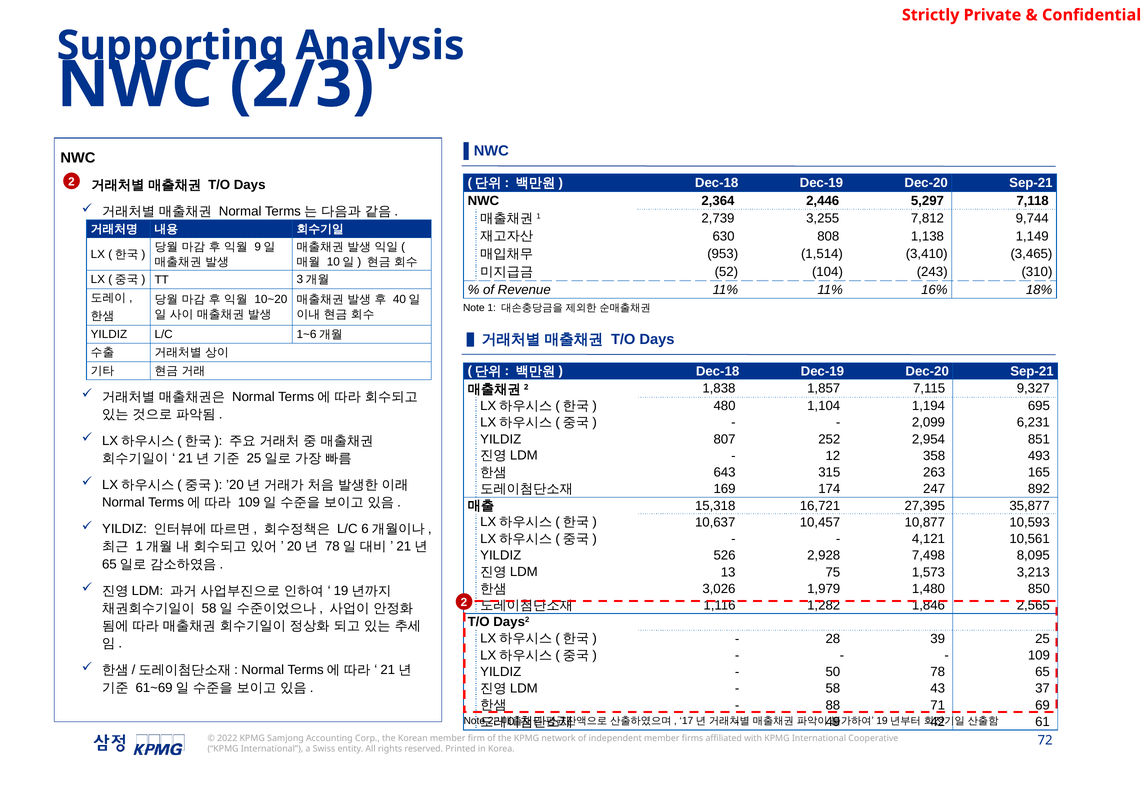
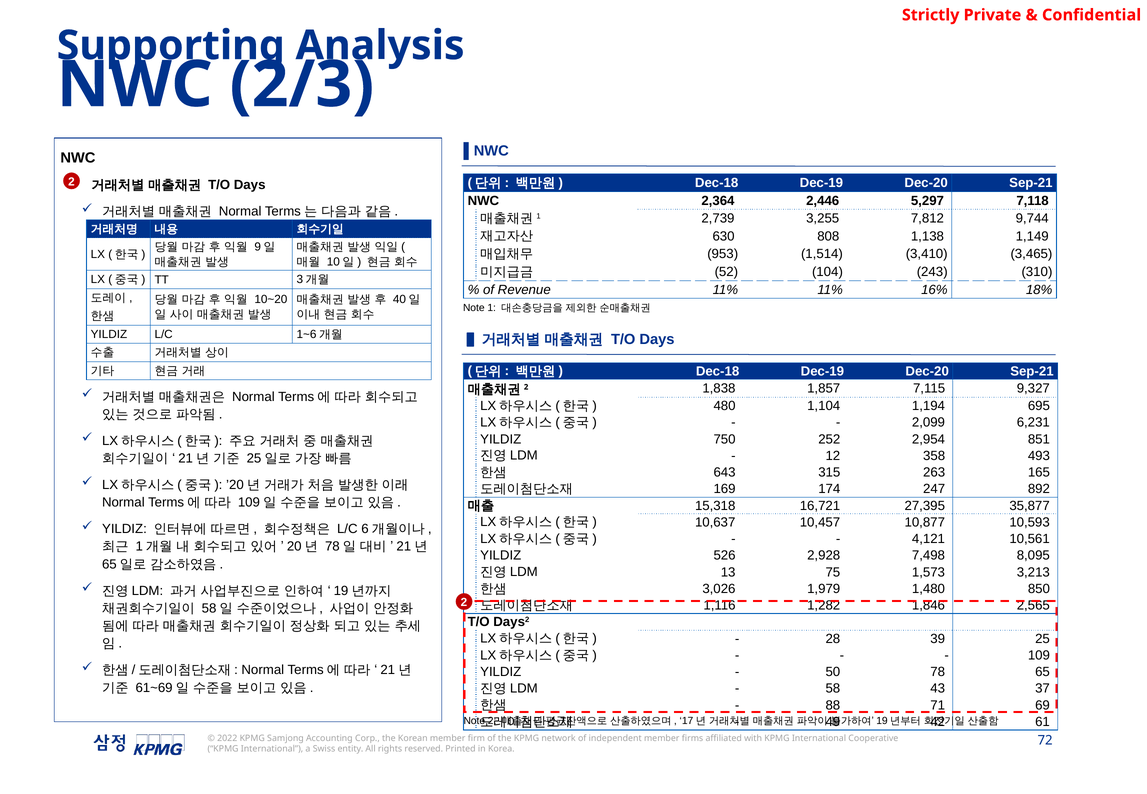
807: 807 -> 750
